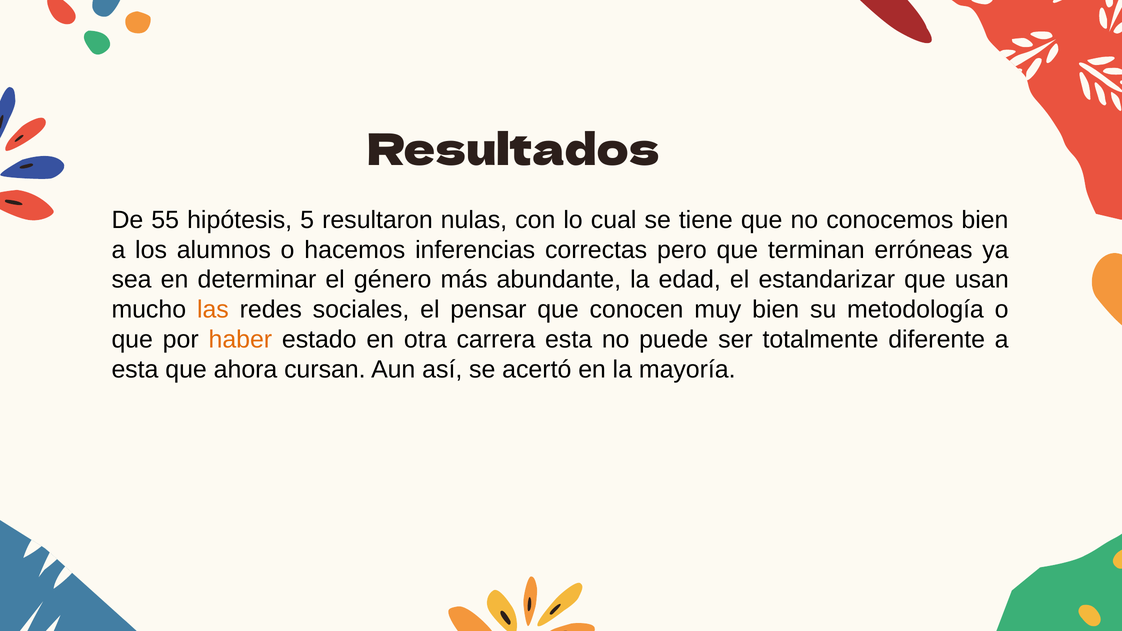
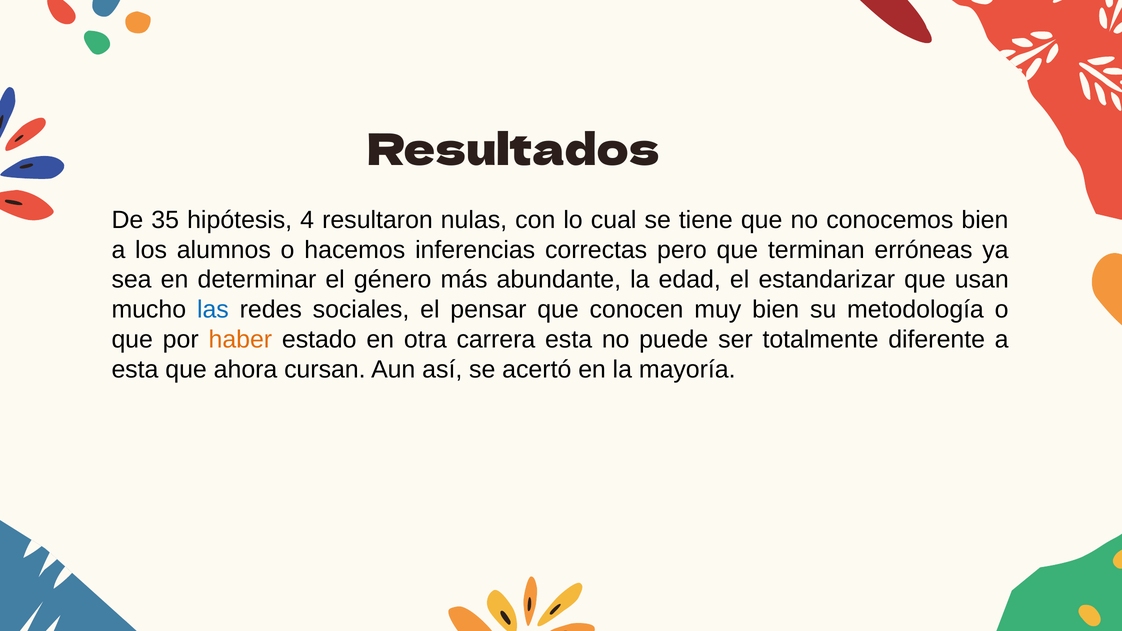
55: 55 -> 35
5: 5 -> 4
las colour: orange -> blue
